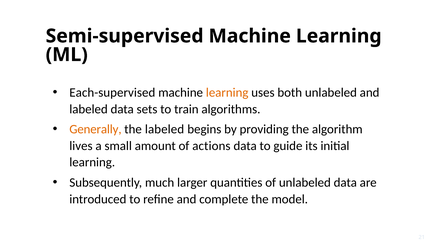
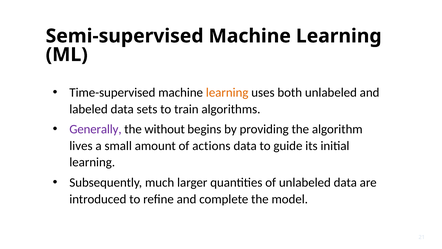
Each-supervised: Each-supervised -> Time-supervised
Generally colour: orange -> purple
the labeled: labeled -> without
